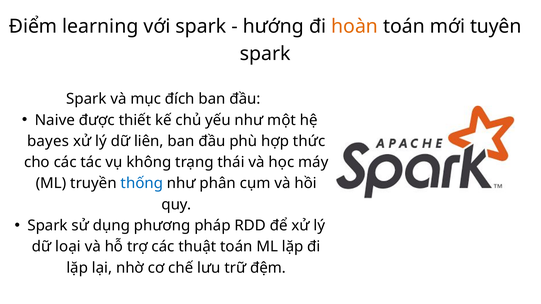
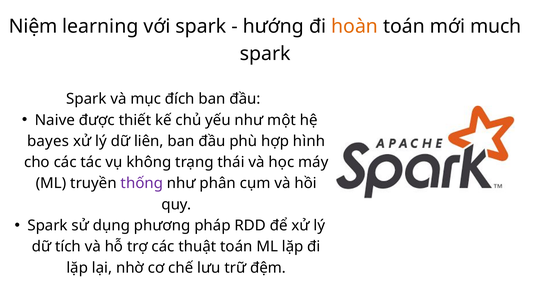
Điểm: Điểm -> Niệm
tuyên: tuyên -> much
thức: thức -> hình
thống colour: blue -> purple
loại: loại -> tích
